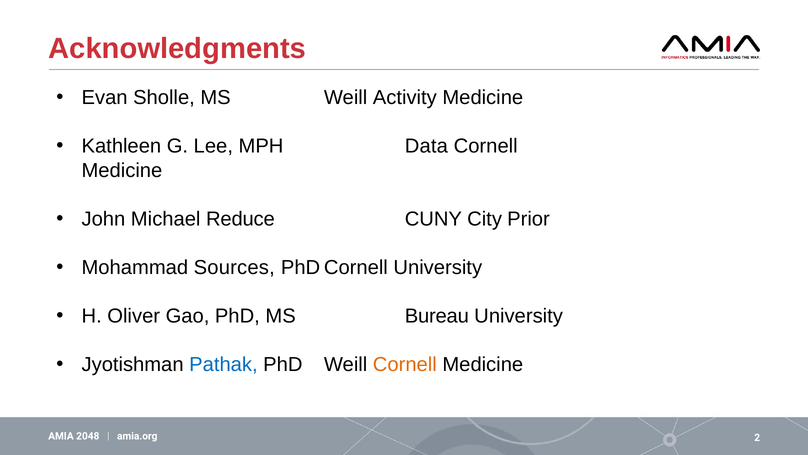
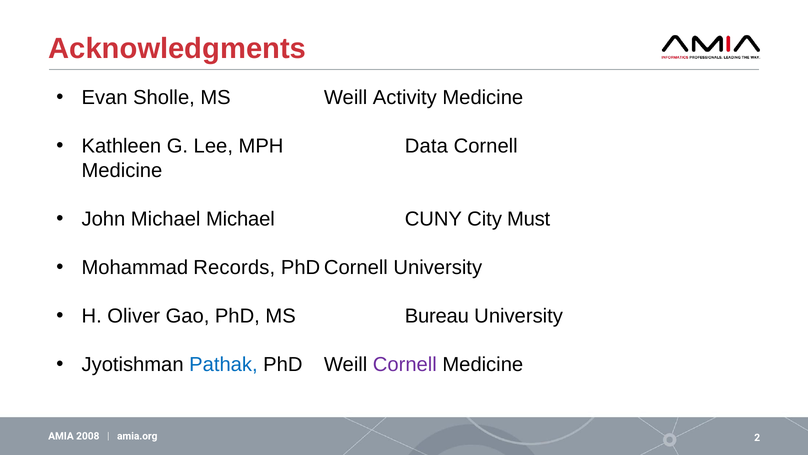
Michael Reduce: Reduce -> Michael
Prior: Prior -> Must
Sources: Sources -> Records
Cornell at (405, 364) colour: orange -> purple
2048: 2048 -> 2008
